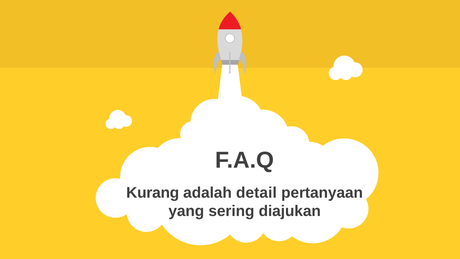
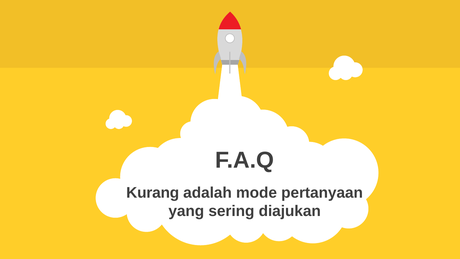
detail: detail -> mode
